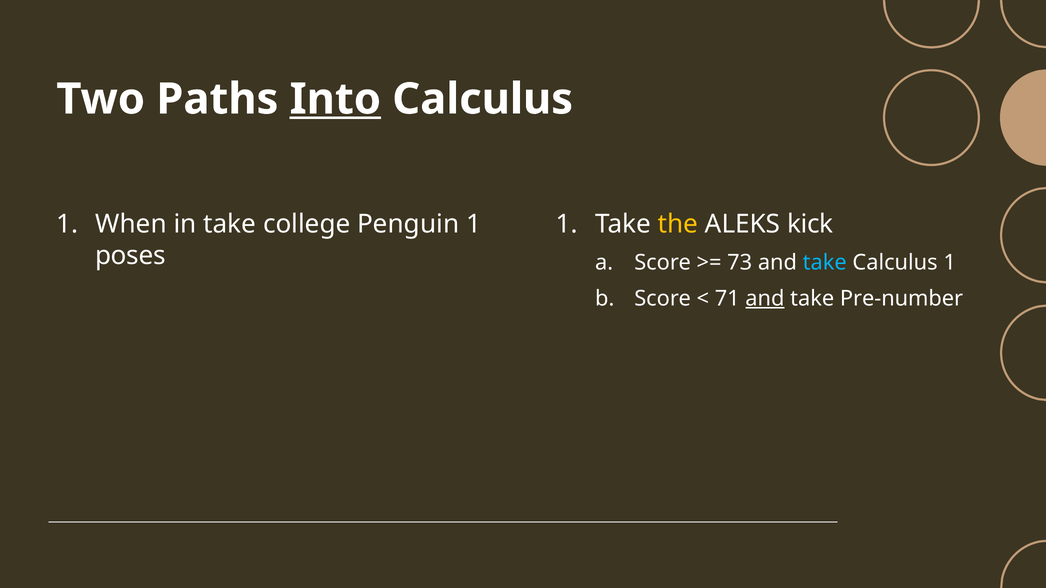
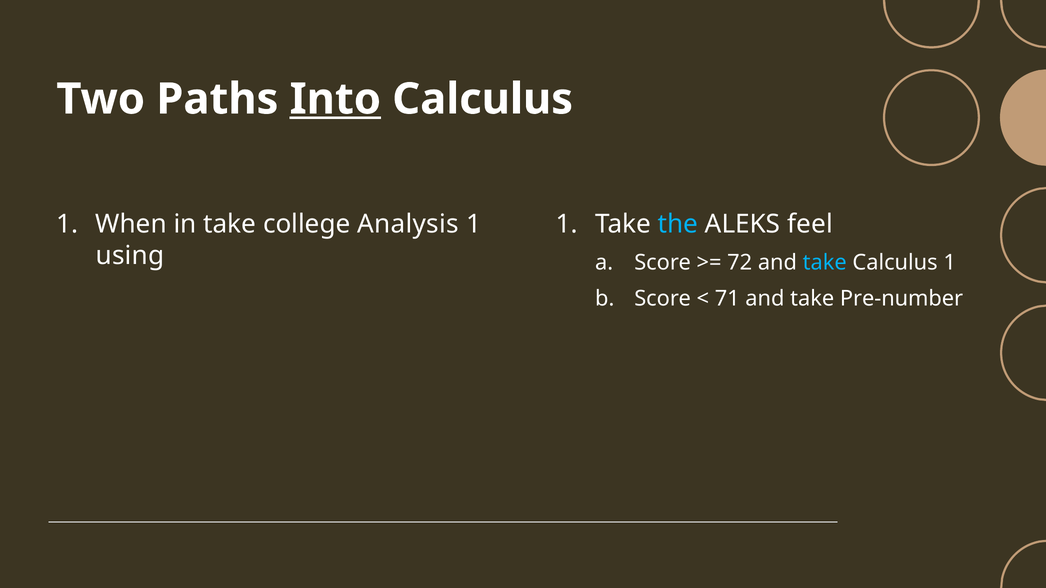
the colour: yellow -> light blue
kick: kick -> feel
Penguin: Penguin -> Analysis
poses: poses -> using
73: 73 -> 72
and at (765, 299) underline: present -> none
